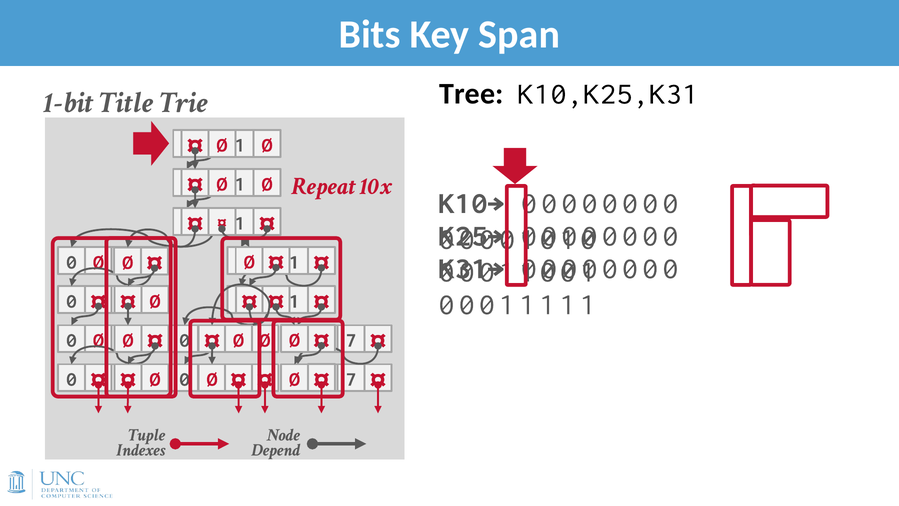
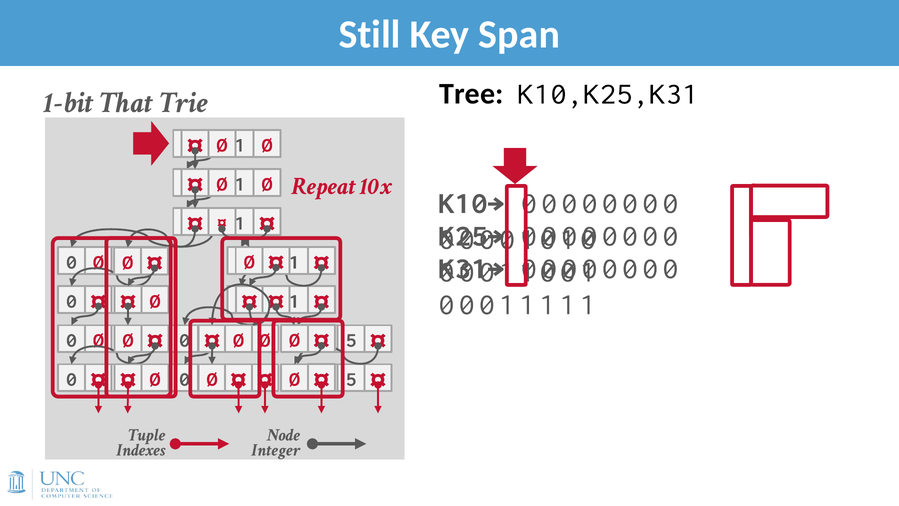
Bits: Bits -> Still
Title: Title -> That
7 at (351, 340): 7 -> 5
7 at (351, 379): 7 -> 5
Depend: Depend -> Integer
